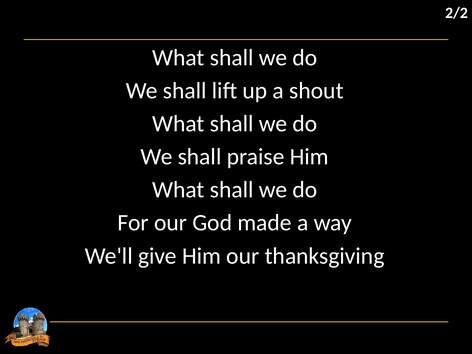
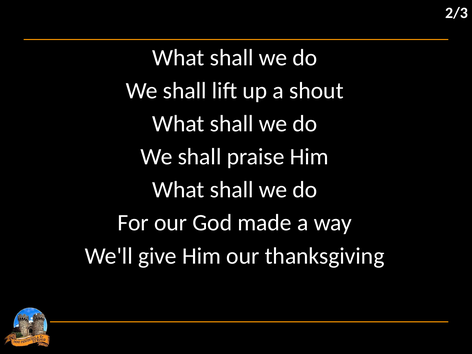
2/2: 2/2 -> 2/3
